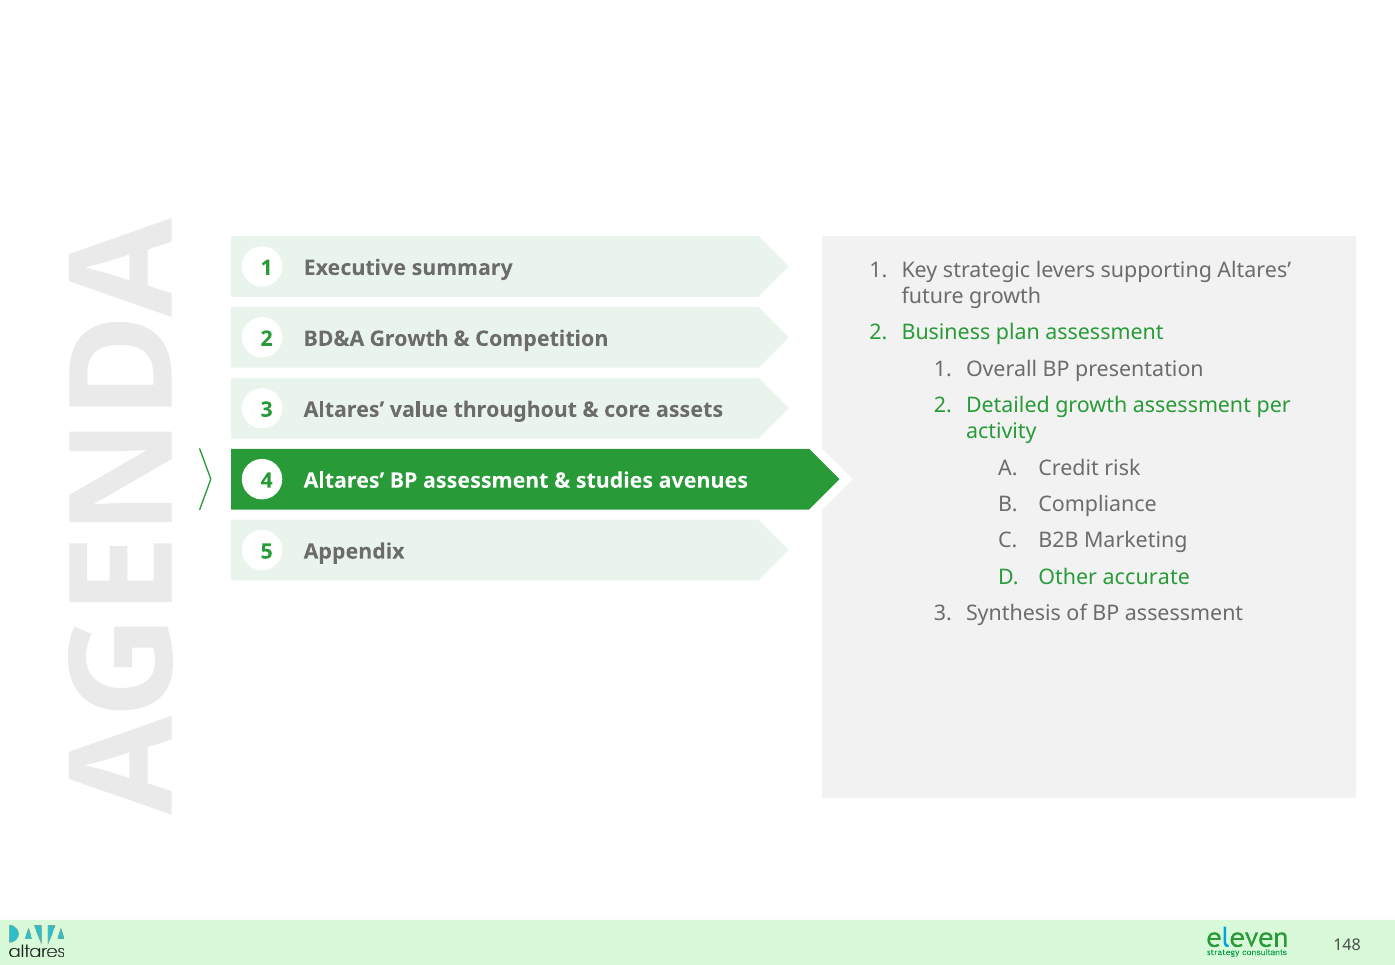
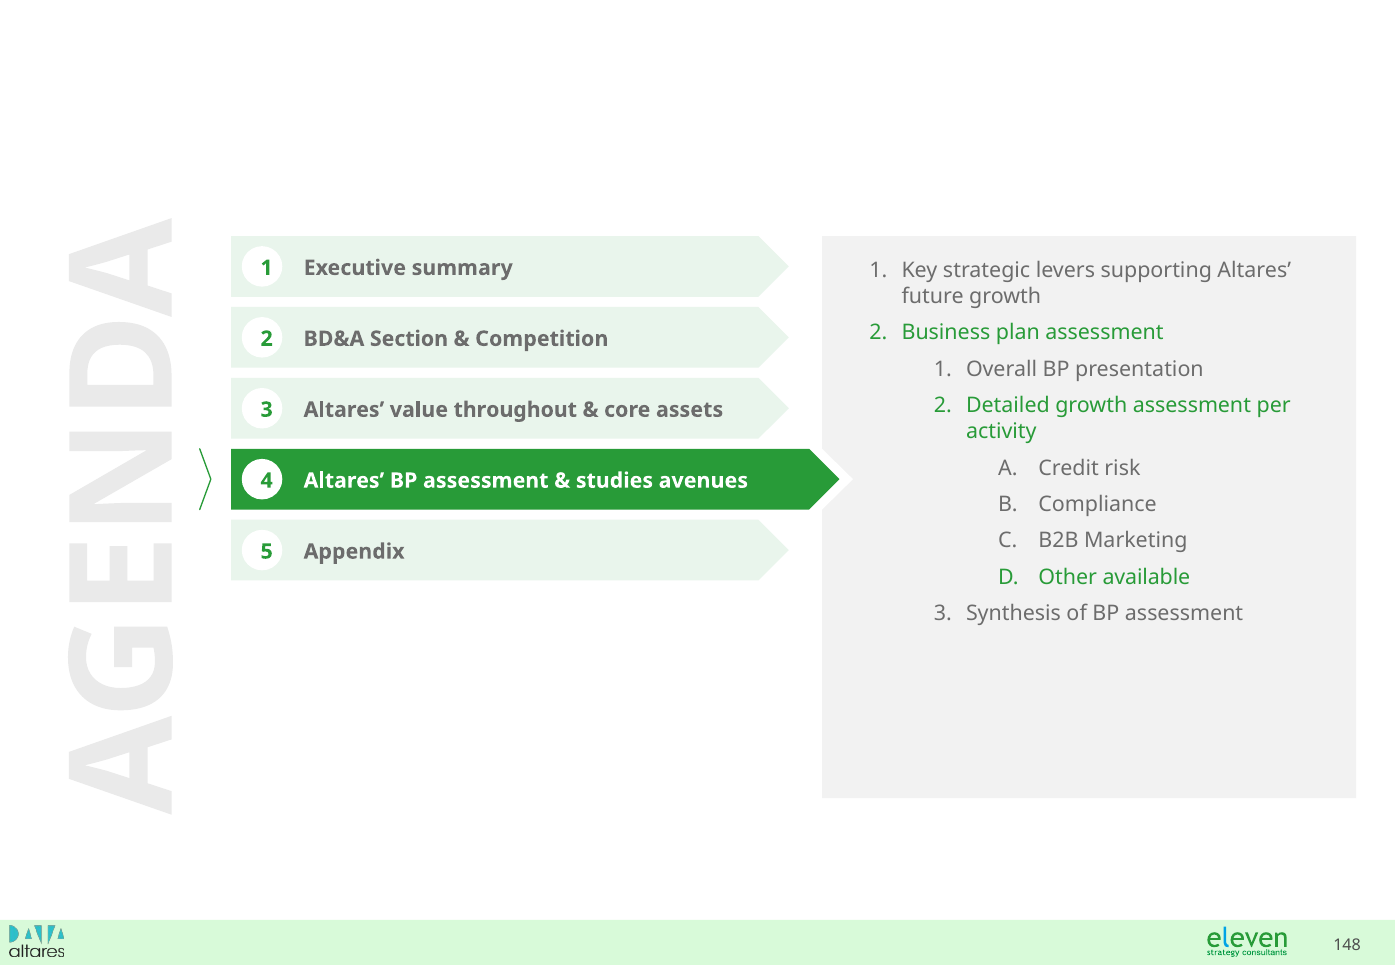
BD&A Growth: Growth -> Section
accurate: accurate -> available
